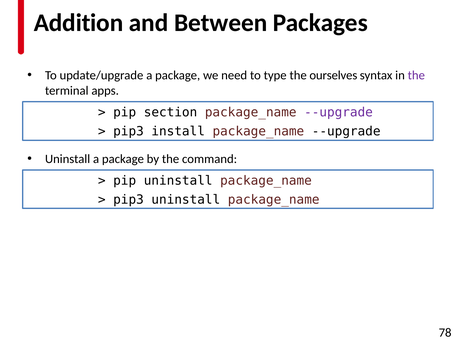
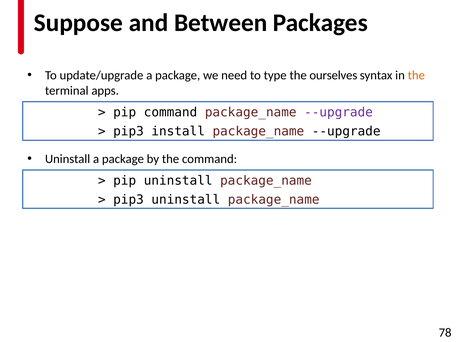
Addition: Addition -> Suppose
the at (416, 75) colour: purple -> orange
pip section: section -> command
